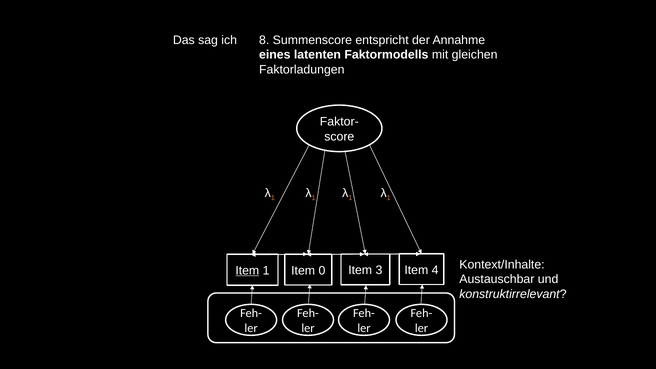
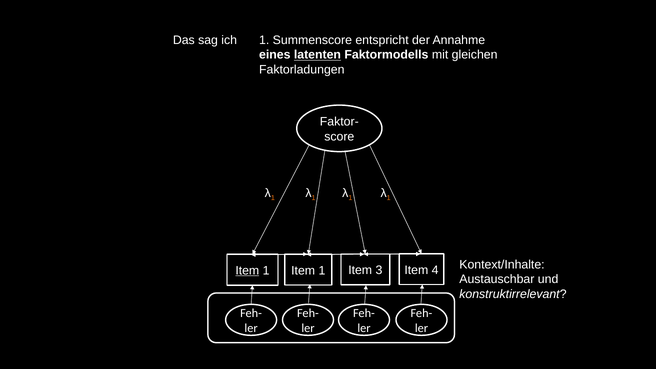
ich 8: 8 -> 1
latenten underline: none -> present
0 at (322, 270): 0 -> 1
